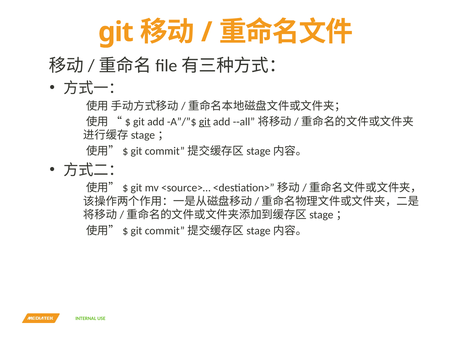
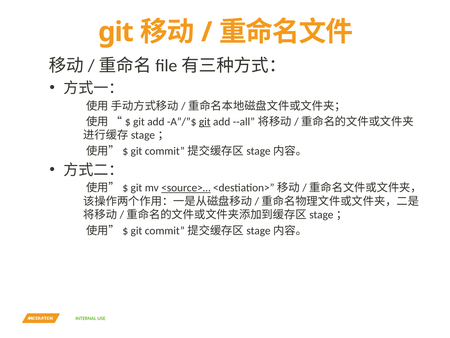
<source>… underline: none -> present
